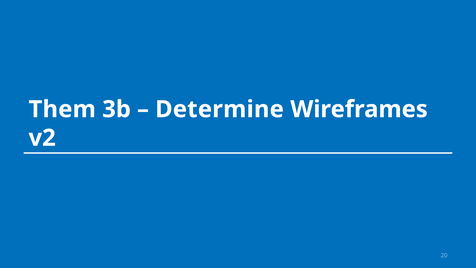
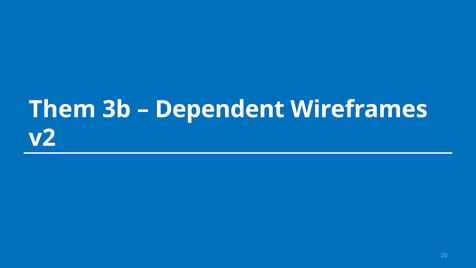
Determine: Determine -> Dependent
